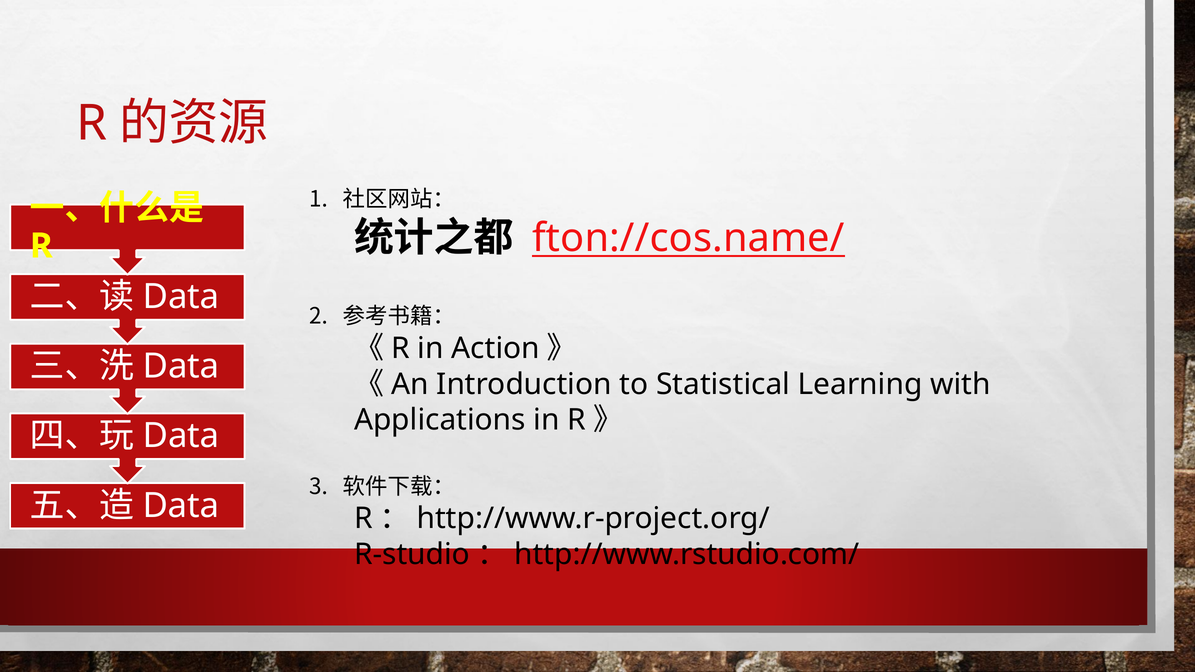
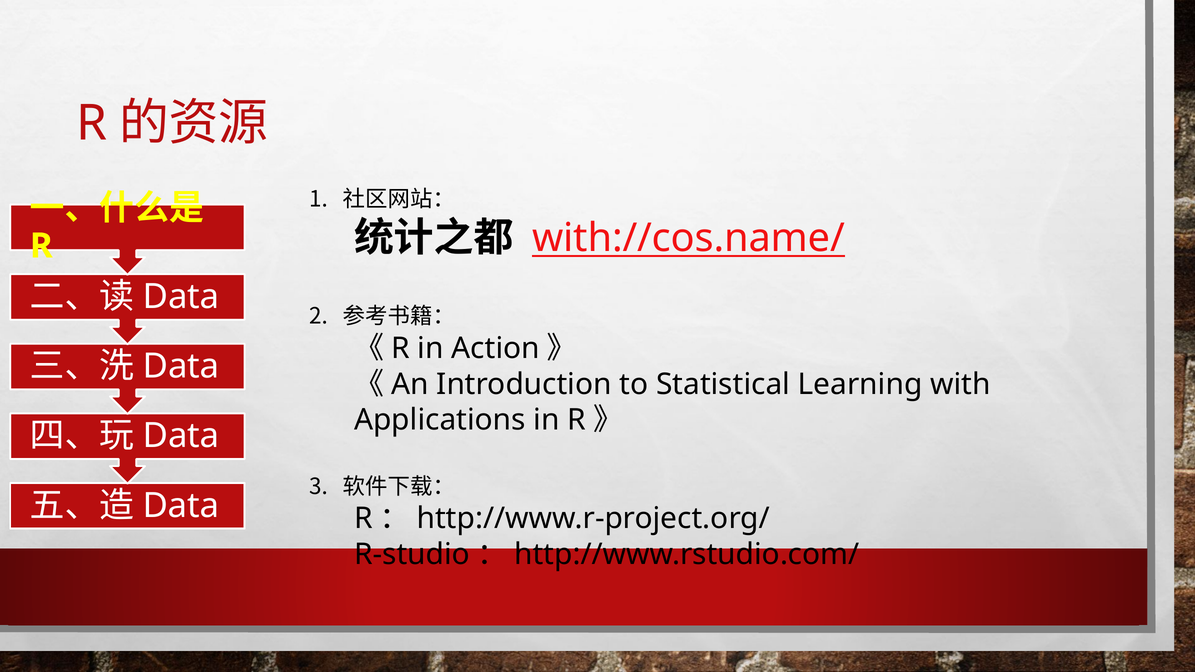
fton://cos.name/: fton://cos.name/ -> with://cos.name/
